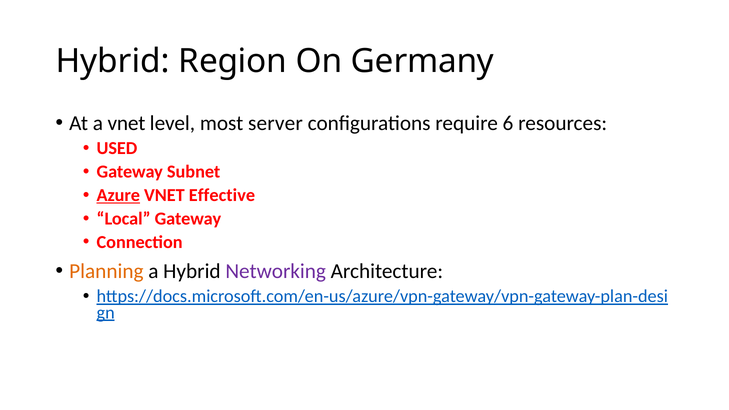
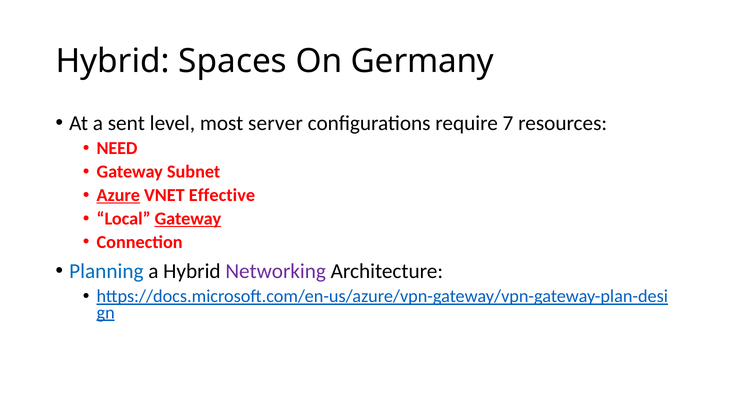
Region: Region -> Spaces
a vnet: vnet -> sent
6: 6 -> 7
USED: USED -> NEED
Gateway at (188, 219) underline: none -> present
Planning colour: orange -> blue
